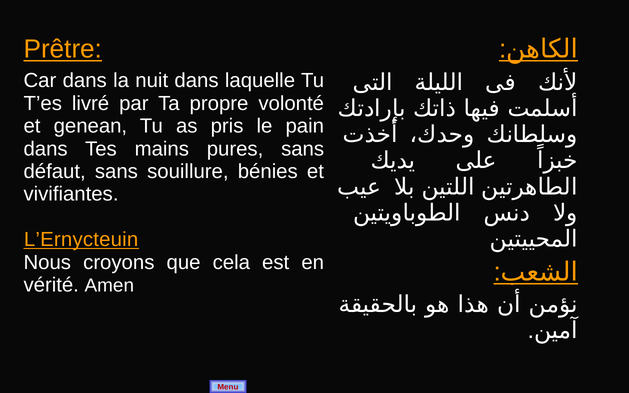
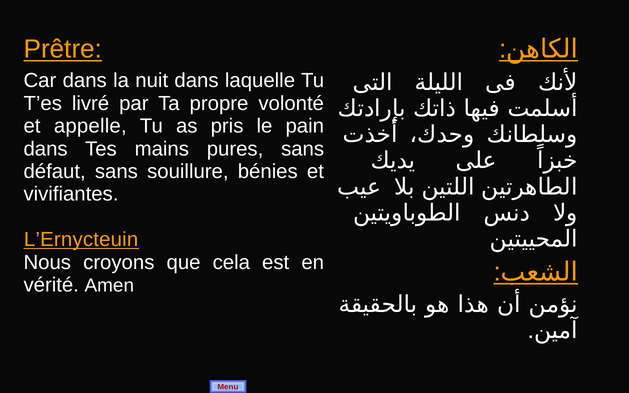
genean: genean -> appelle
